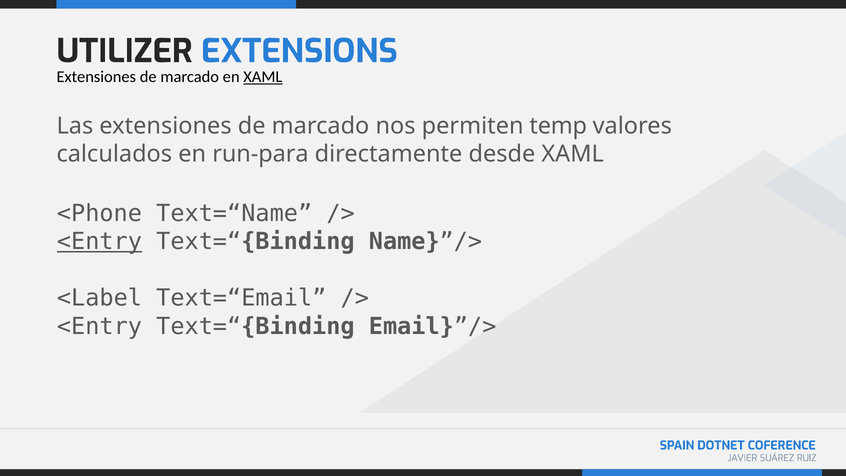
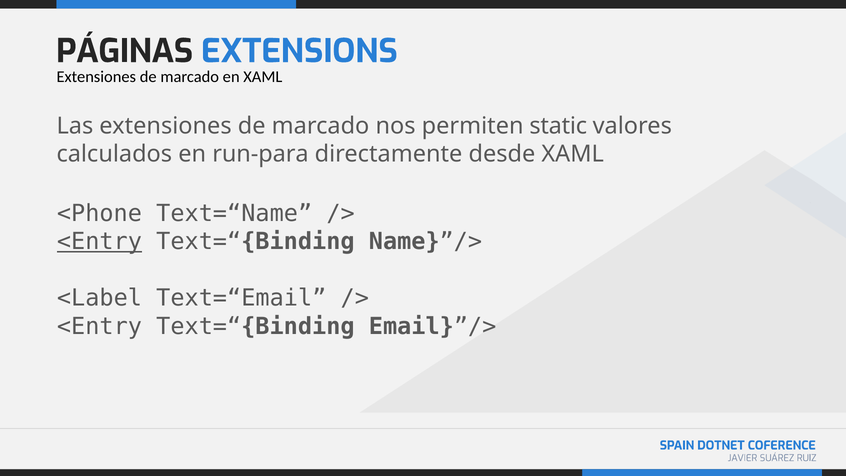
UTILIZER: UTILIZER -> PÁGINAS
XAML at (263, 77) underline: present -> none
temp: temp -> static
